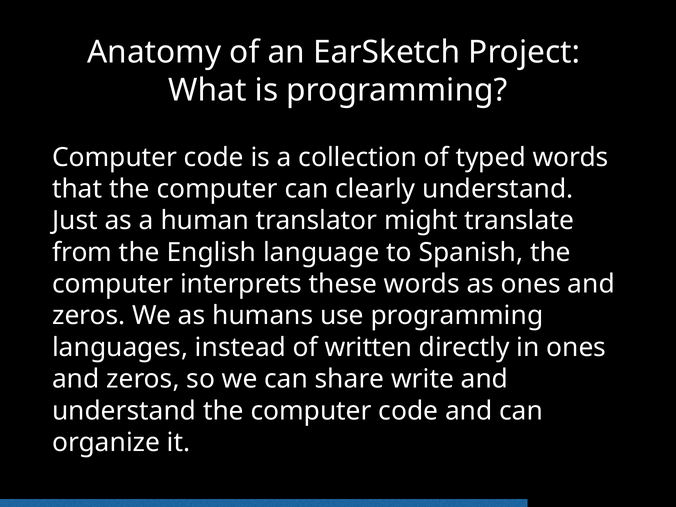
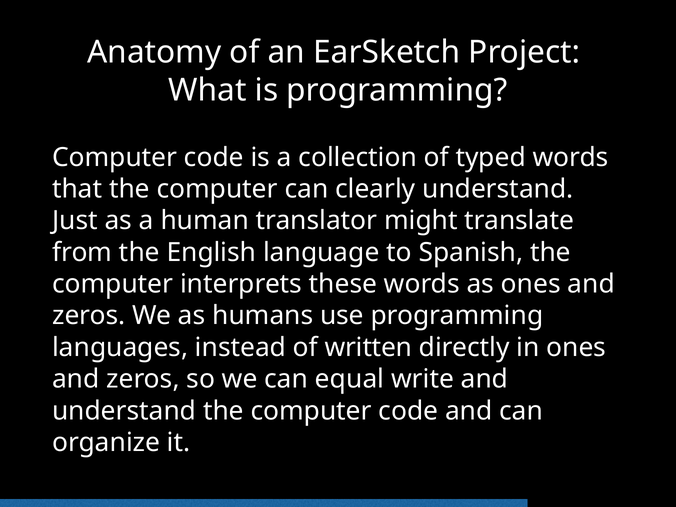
share: share -> equal
